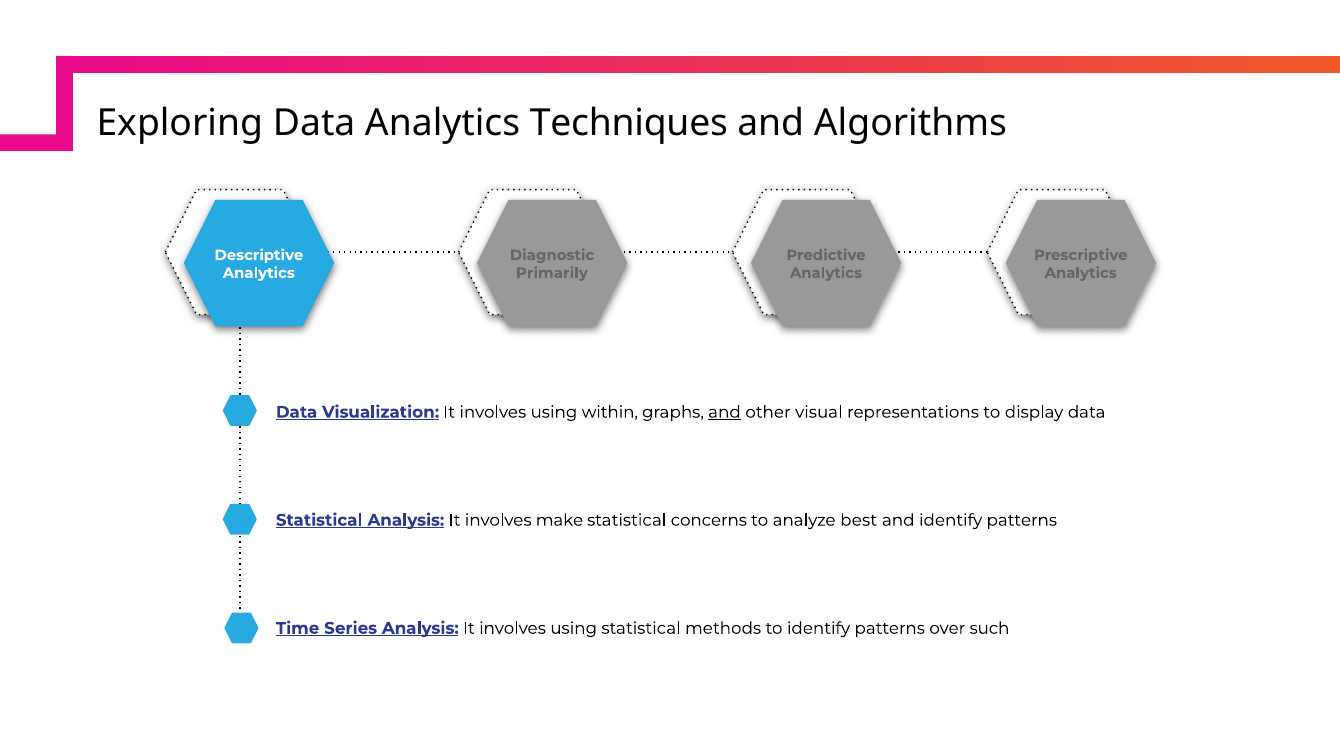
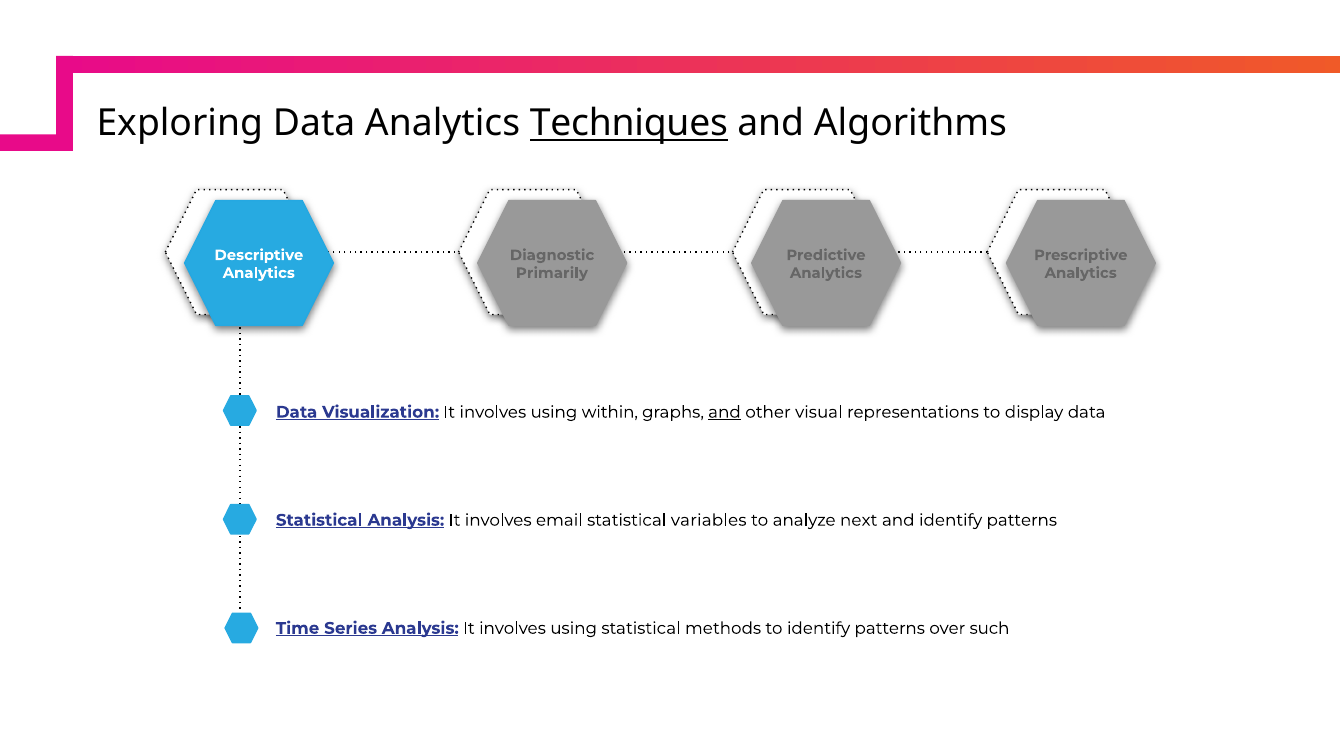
Techniques underline: none -> present
make: make -> email
concerns: concerns -> variables
best: best -> next
